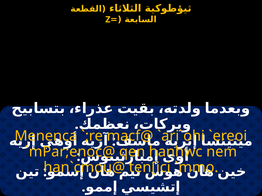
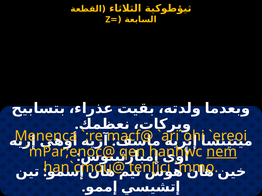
nem underline: none -> present
